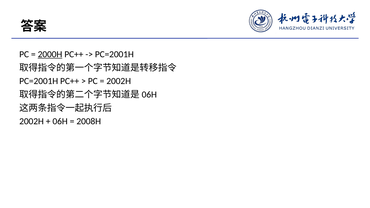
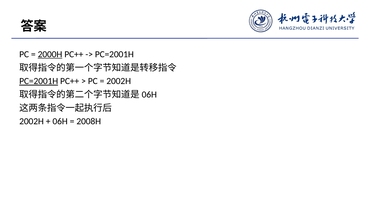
PC=2001H at (39, 81) underline: none -> present
